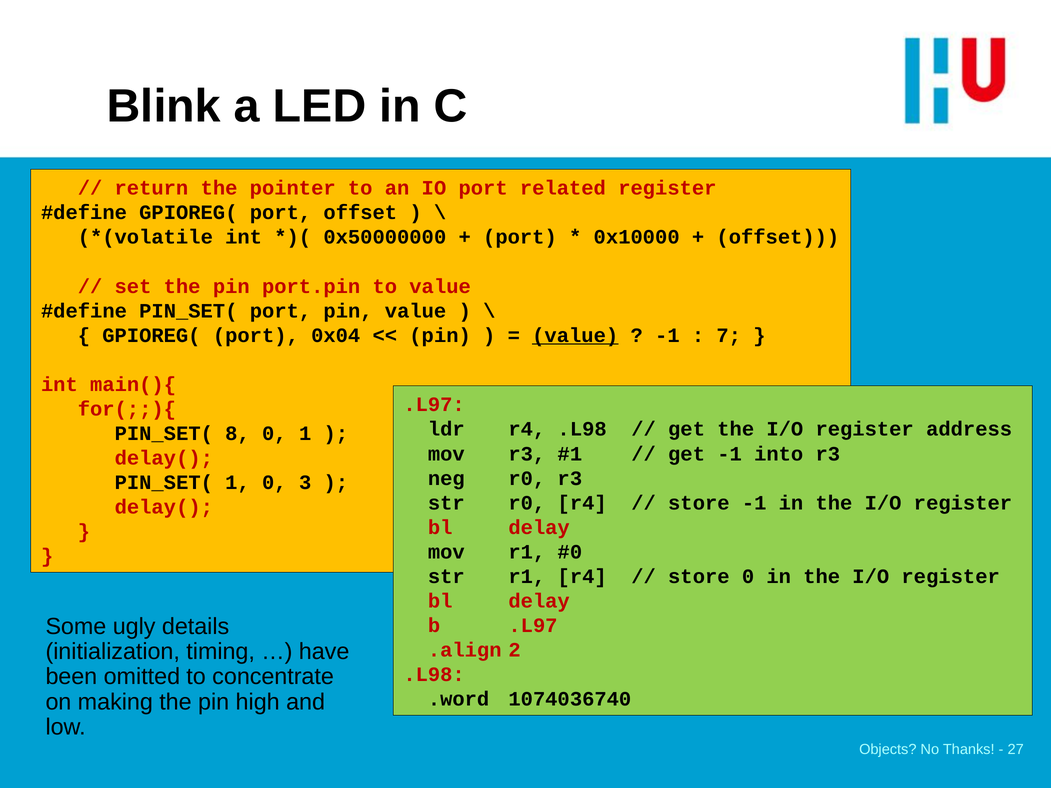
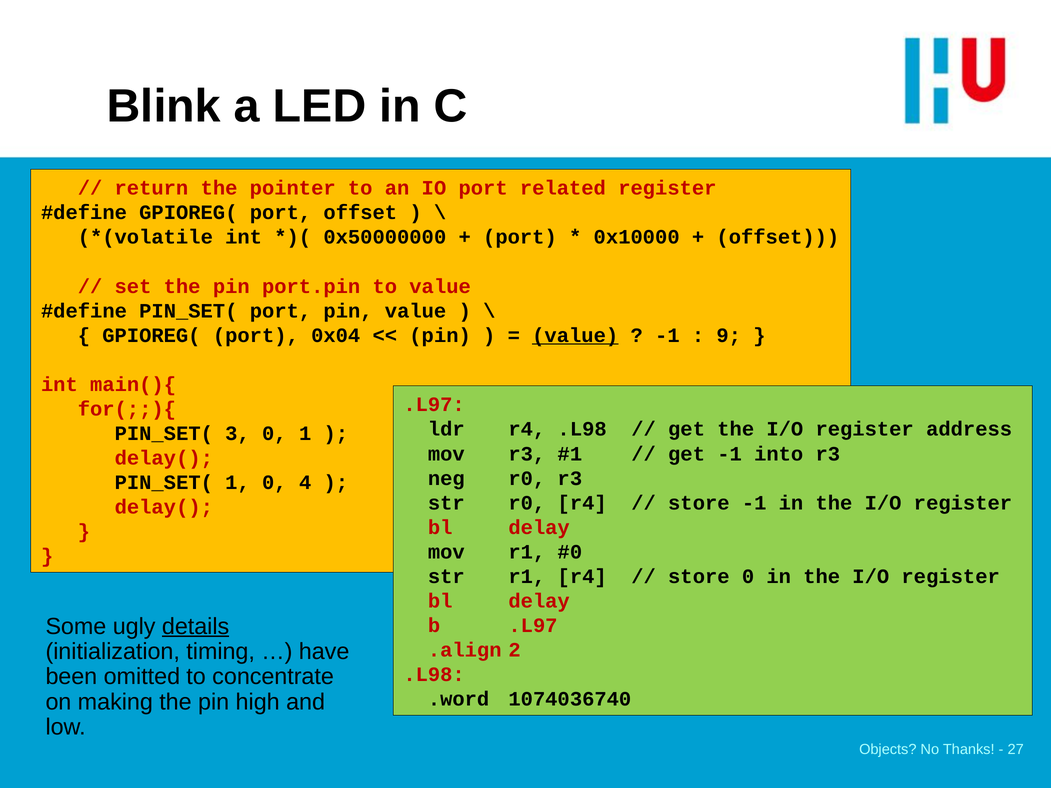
7: 7 -> 9
8: 8 -> 3
3: 3 -> 4
details underline: none -> present
